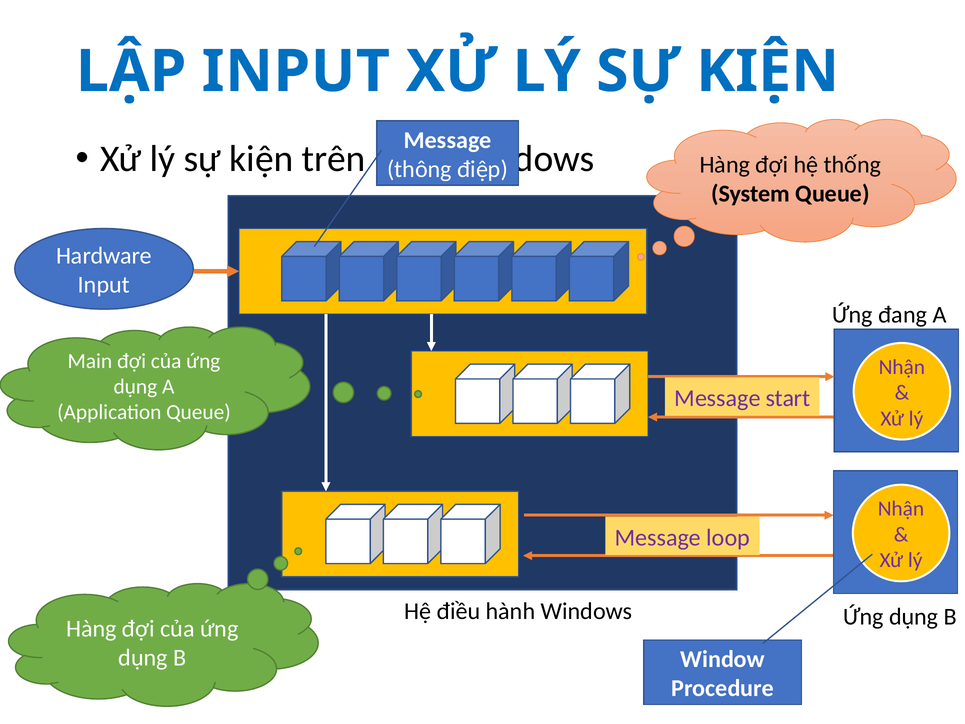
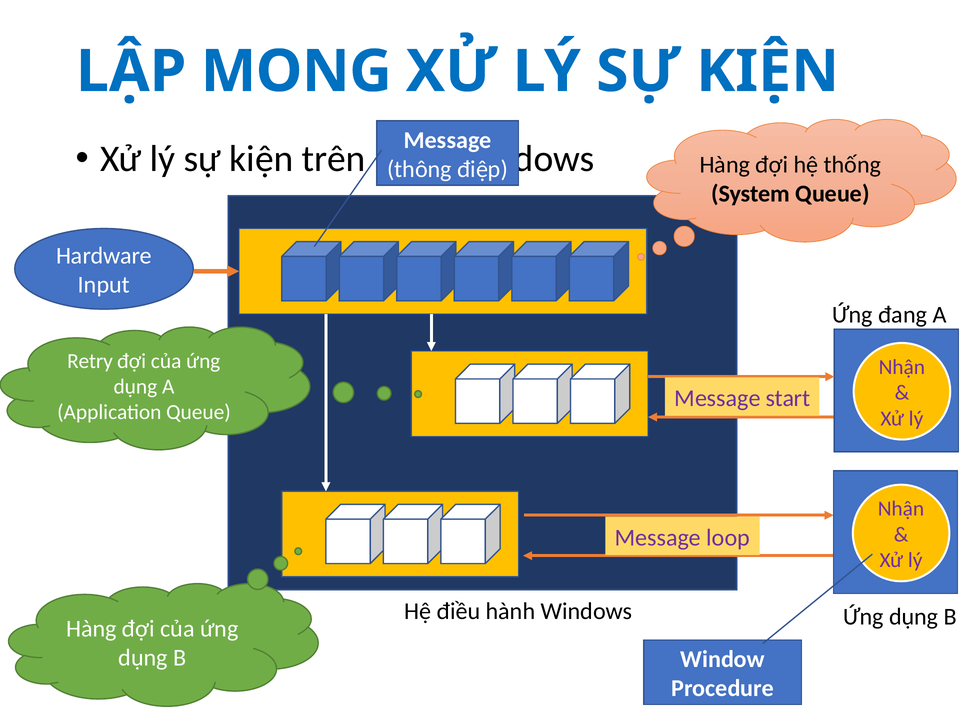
LẬP INPUT: INPUT -> MONG
Main: Main -> Retry
